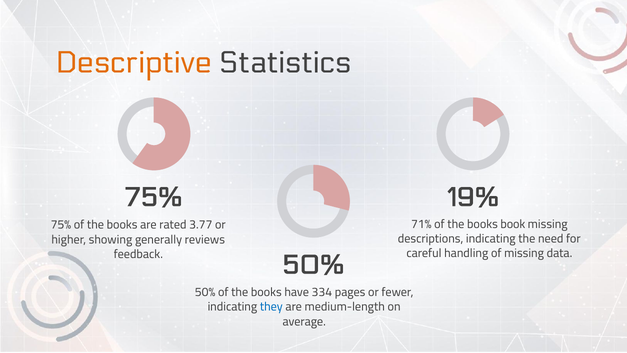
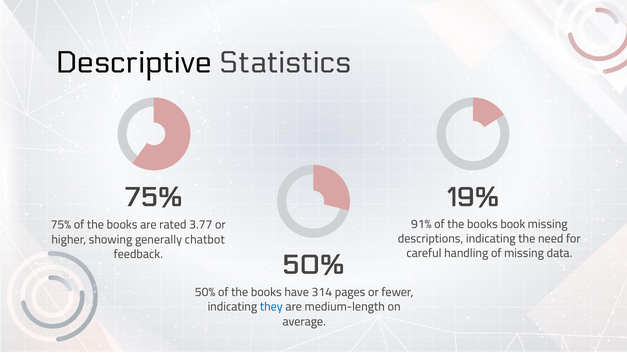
Descriptive colour: orange -> black
71%: 71% -> 91%
reviews: reviews -> chatbot
334: 334 -> 314
